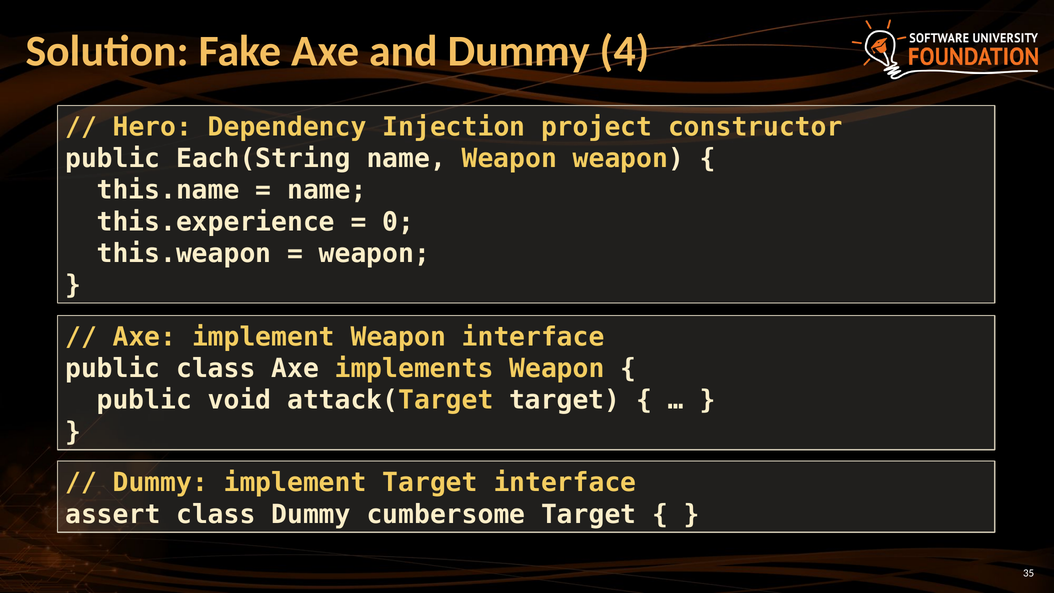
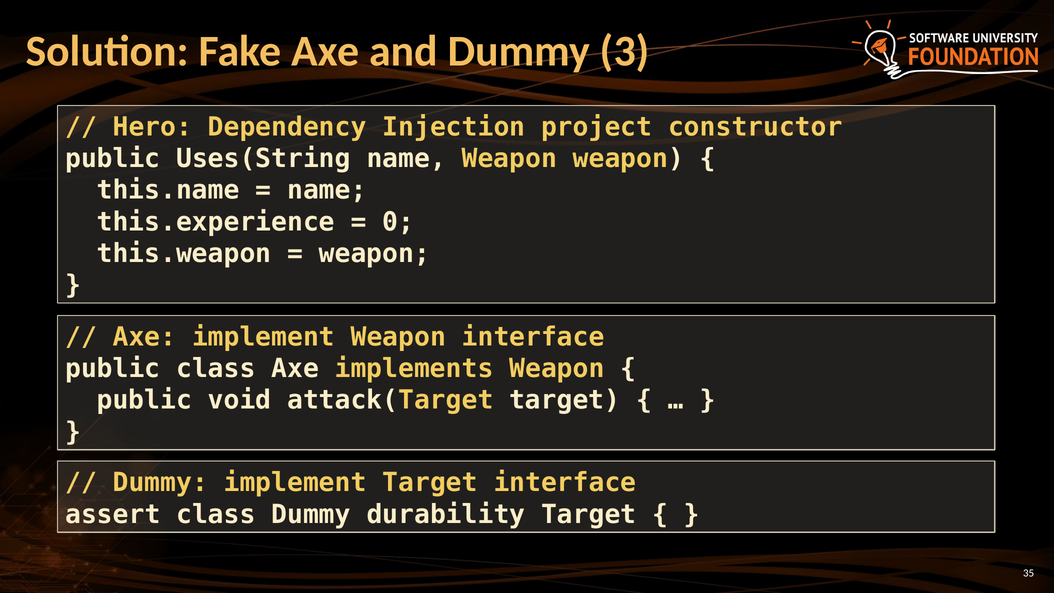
4: 4 -> 3
Each(String: Each(String -> Uses(String
cumbersome: cumbersome -> durability
